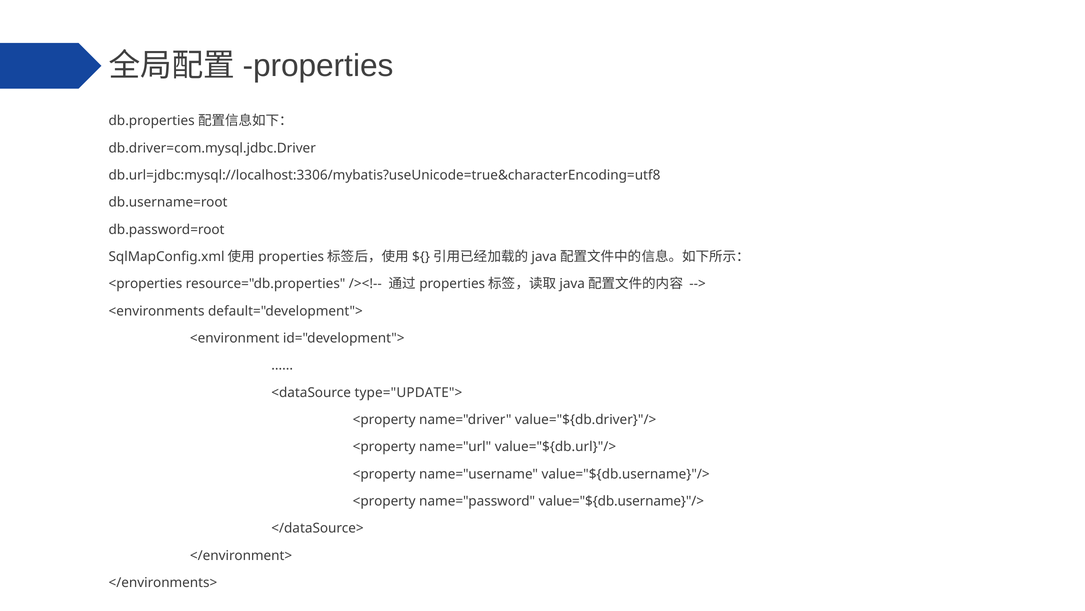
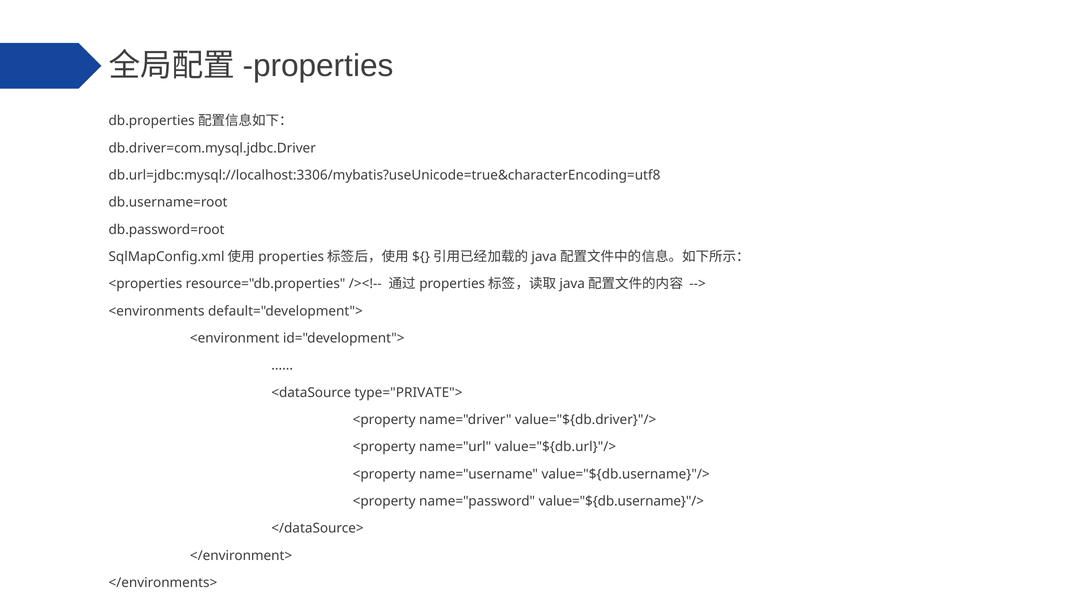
type="UPDATE">: type="UPDATE"> -> type="PRIVATE">
